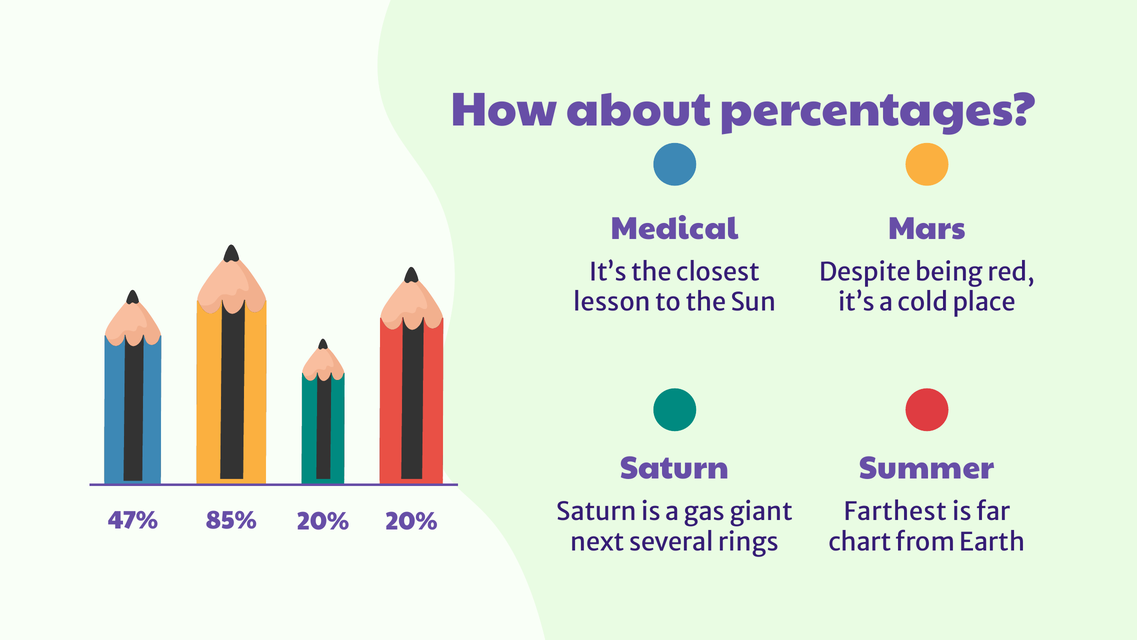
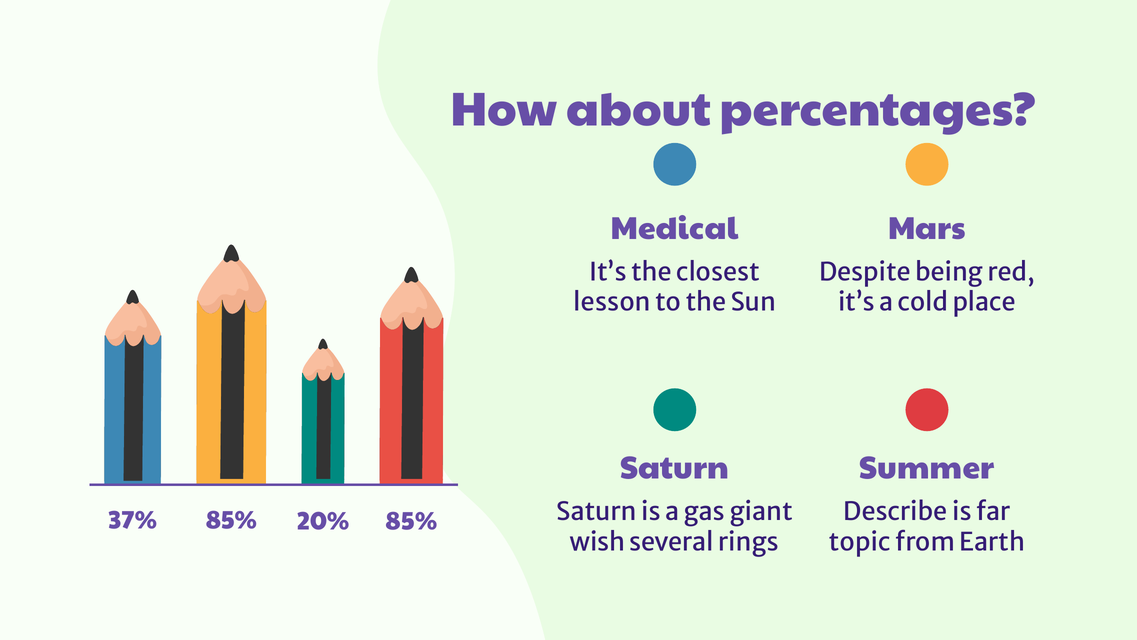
Farthest: Farthest -> Describe
47%: 47% -> 37%
20% 20%: 20% -> 85%
next: next -> wish
chart: chart -> topic
